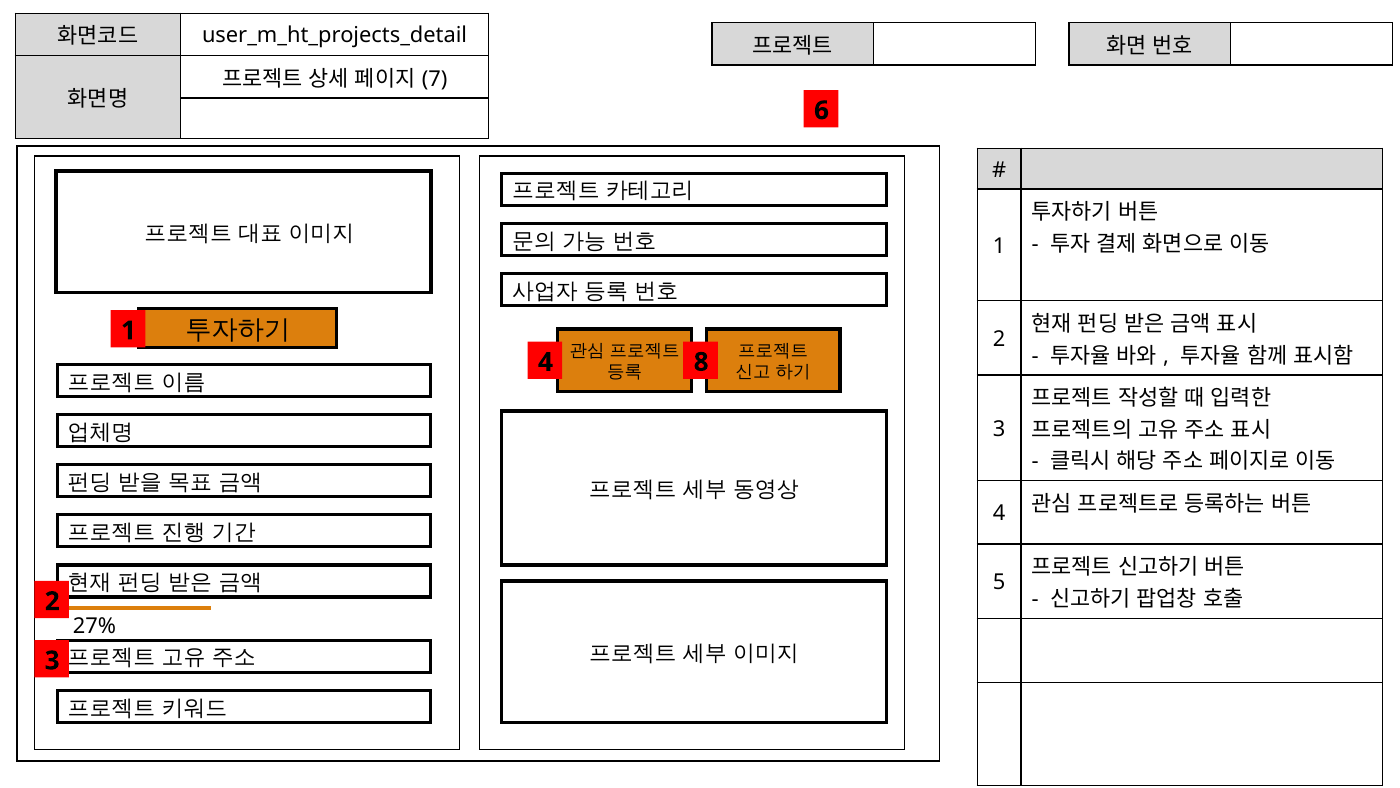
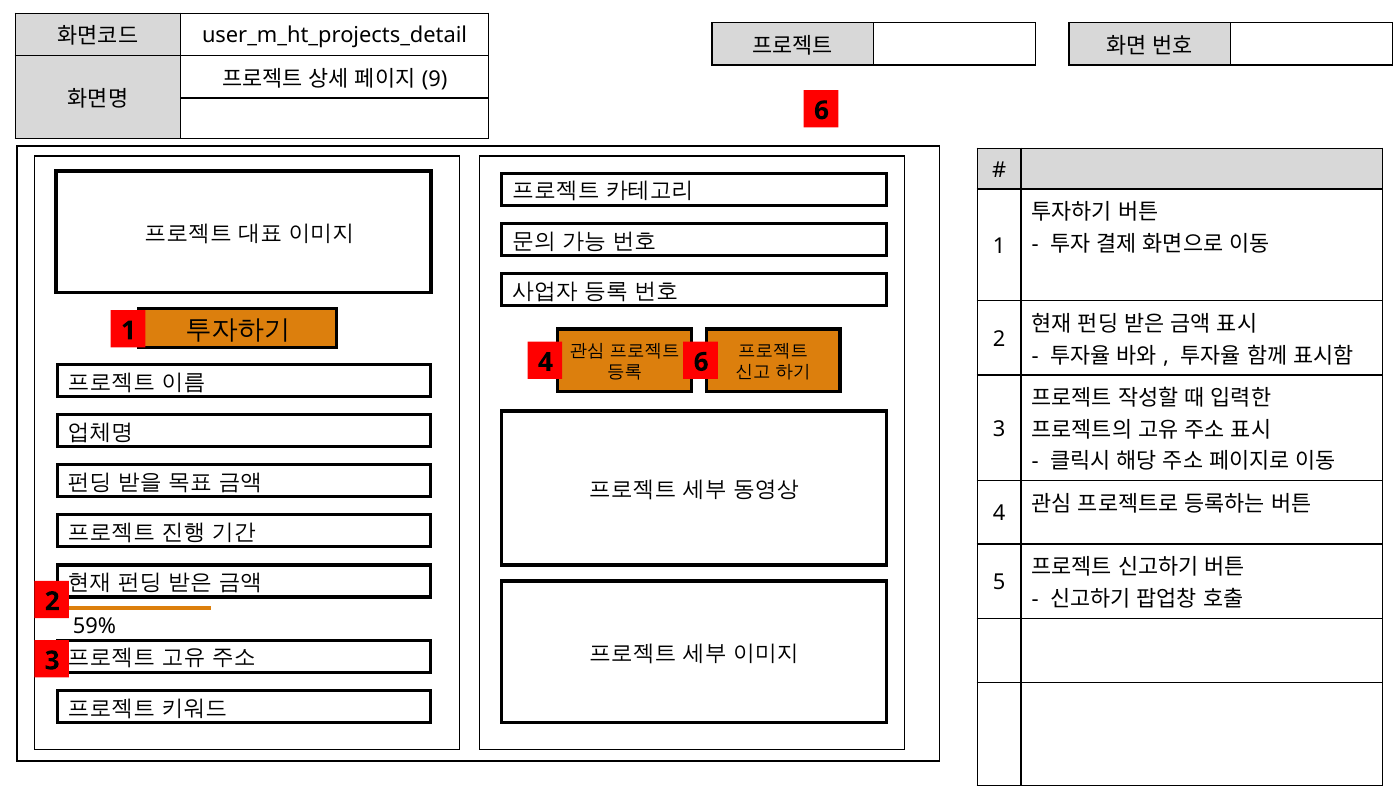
7: 7 -> 9
4 8: 8 -> 6
27%: 27% -> 59%
